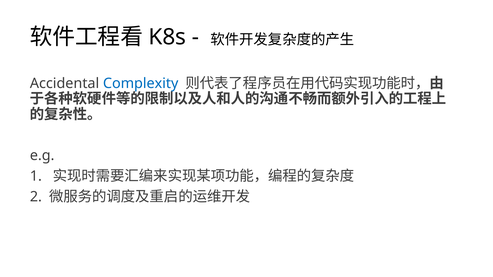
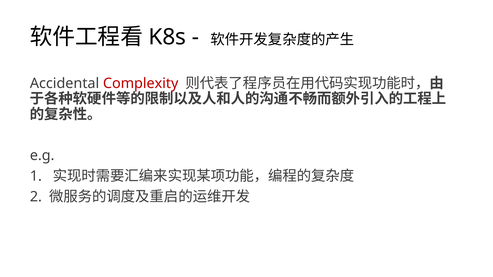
Complexity colour: blue -> red
